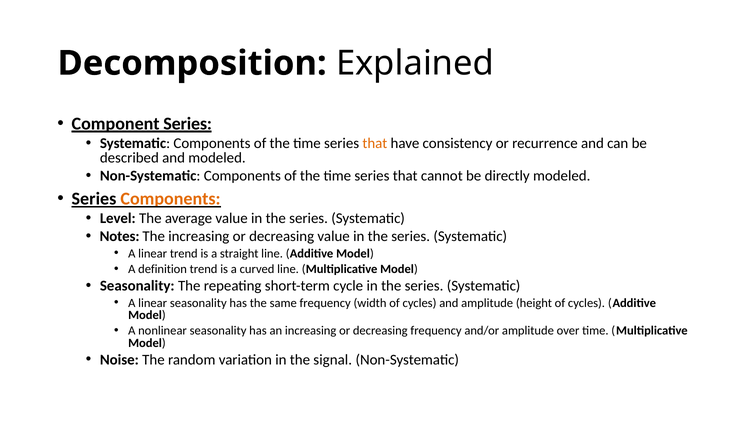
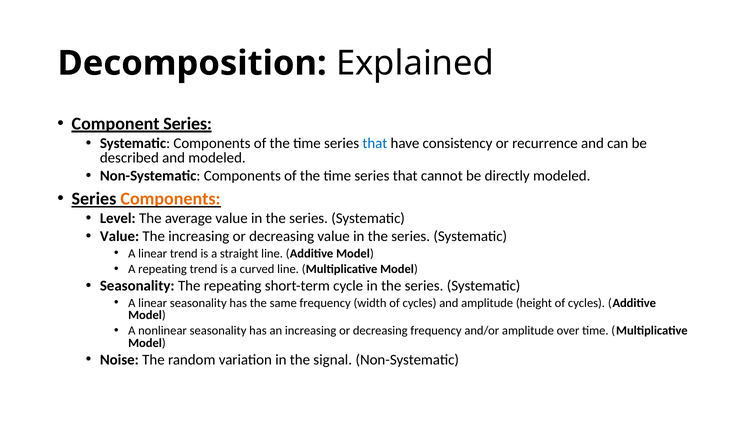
that at (375, 143) colour: orange -> blue
Notes at (120, 237): Notes -> Value
A definition: definition -> repeating
